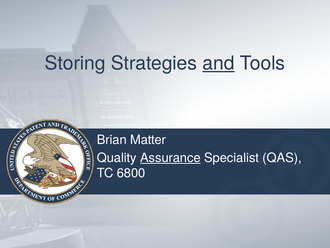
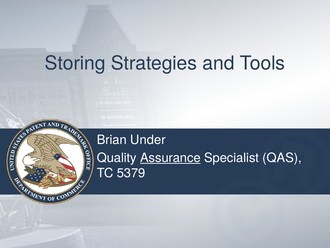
and underline: present -> none
Matter: Matter -> Under
6800: 6800 -> 5379
